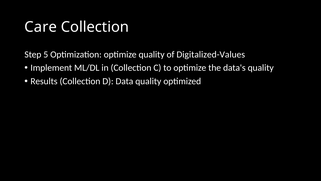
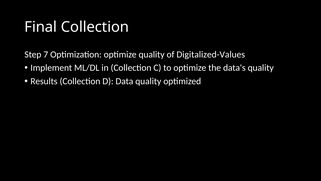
Care: Care -> Final
5: 5 -> 7
